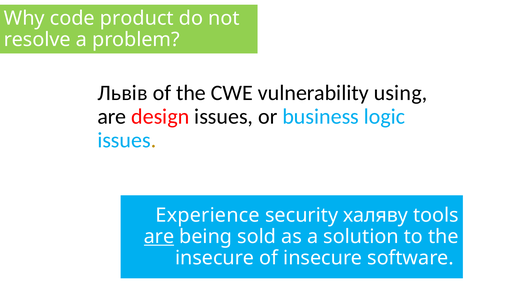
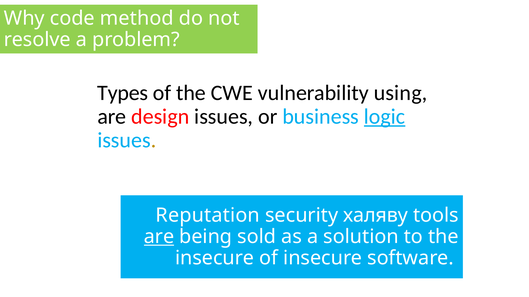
product: product -> method
Львів: Львів -> Types
logic underline: none -> present
Experience: Experience -> Reputation
